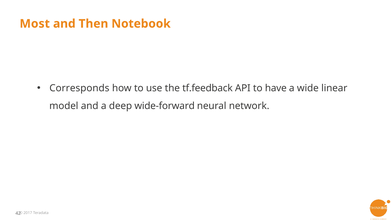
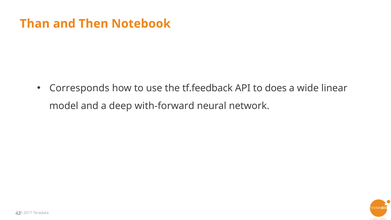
Most: Most -> Than
have: have -> does
wide-forward: wide-forward -> with-forward
